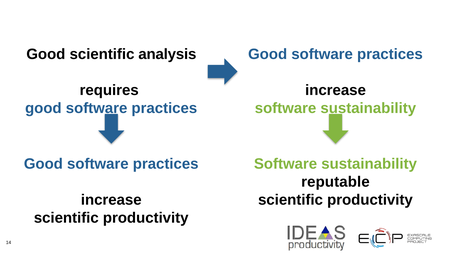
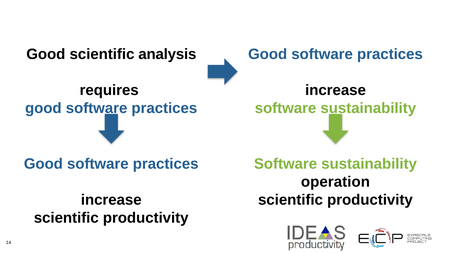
reputable: reputable -> operation
